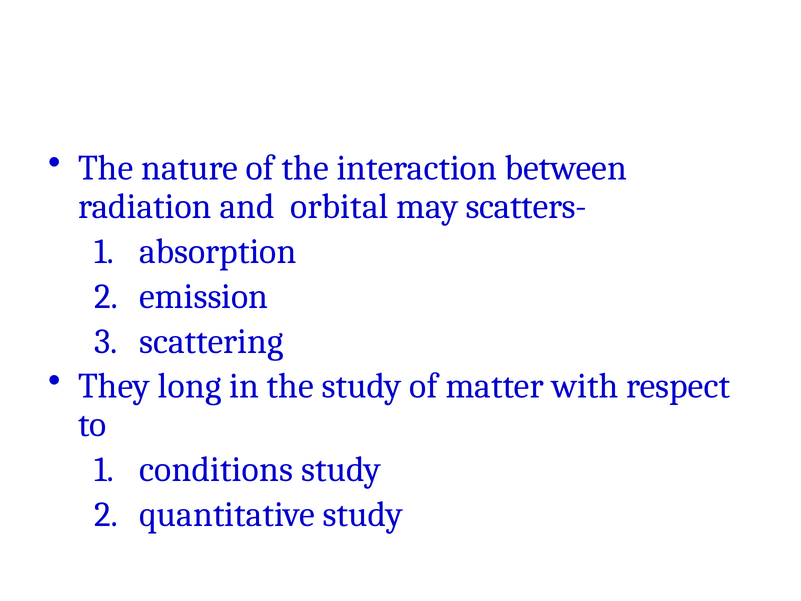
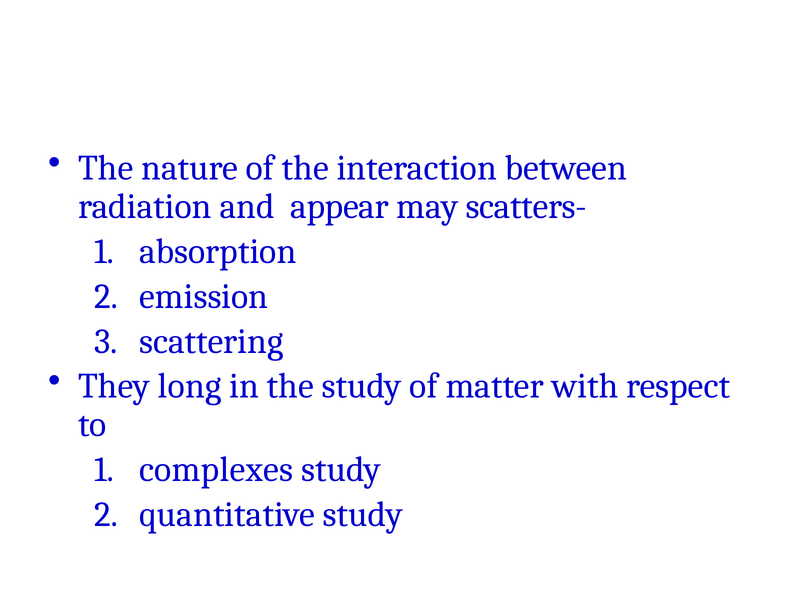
orbital: orbital -> appear
conditions: conditions -> complexes
